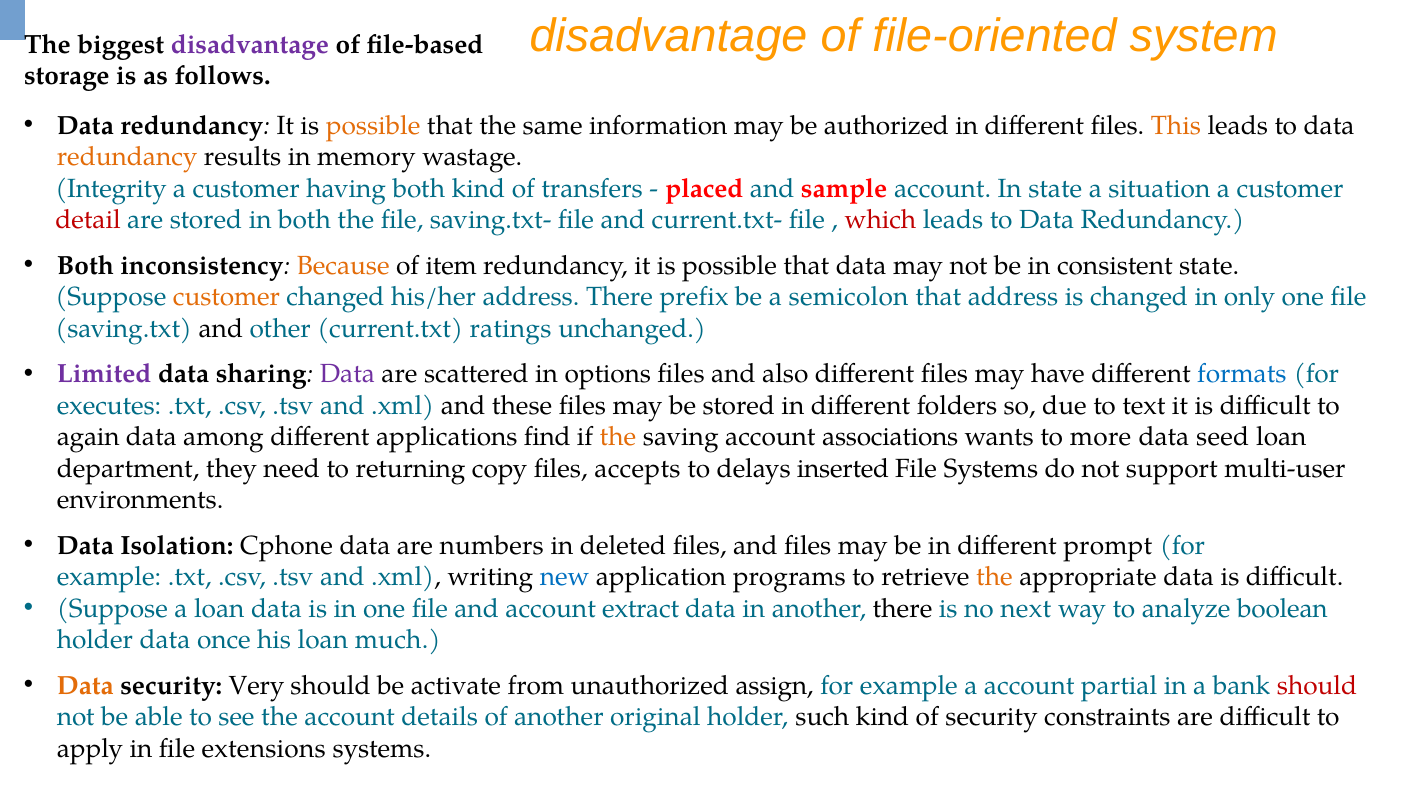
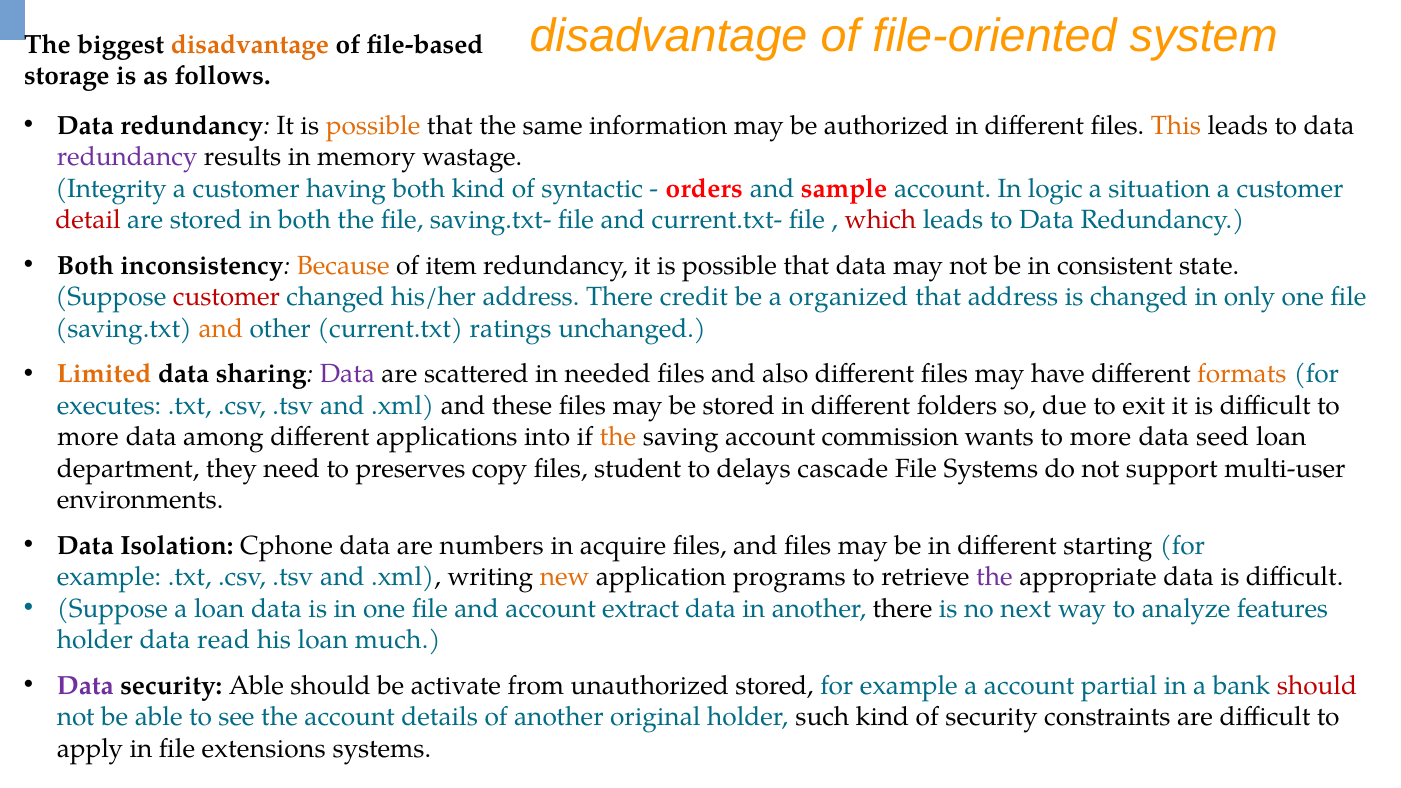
disadvantage at (250, 44) colour: purple -> orange
redundancy at (127, 157) colour: orange -> purple
transfers: transfers -> syntactic
placed: placed -> orders
In state: state -> logic
customer at (226, 297) colour: orange -> red
prefix: prefix -> credit
semicolon: semicolon -> organized
and at (221, 329) colour: black -> orange
Limited colour: purple -> orange
options: options -> needed
formats colour: blue -> orange
text: text -> exit
again at (88, 437): again -> more
find: find -> into
associations: associations -> commission
returning: returning -> preserves
accepts: accepts -> student
inserted: inserted -> cascade
deleted: deleted -> acquire
prompt: prompt -> starting
new colour: blue -> orange
the at (994, 577) colour: orange -> purple
boolean: boolean -> features
once: once -> read
Data at (85, 686) colour: orange -> purple
security Very: Very -> Able
unauthorized assign: assign -> stored
